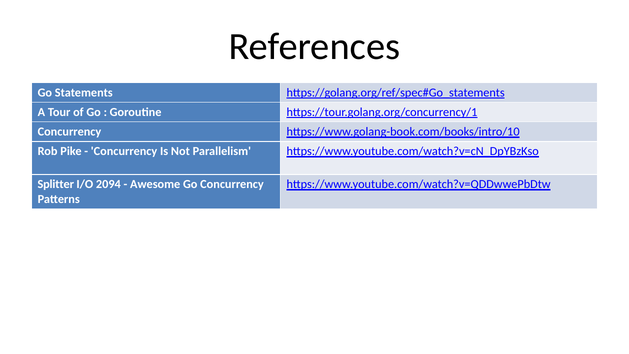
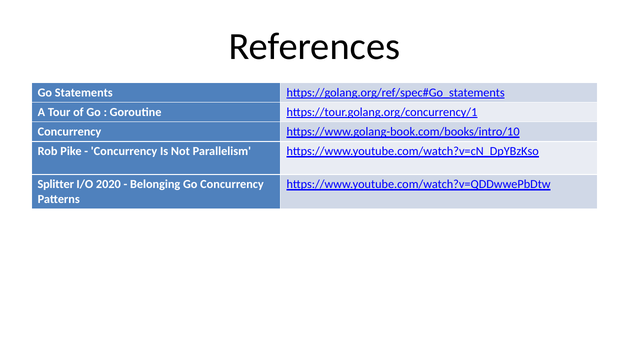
2094: 2094 -> 2020
Awesome: Awesome -> Belonging
